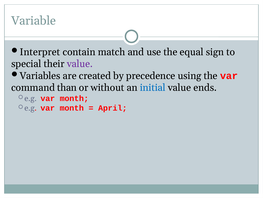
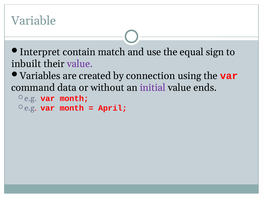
special: special -> inbuilt
precedence: precedence -> connection
than: than -> data
initial colour: blue -> purple
